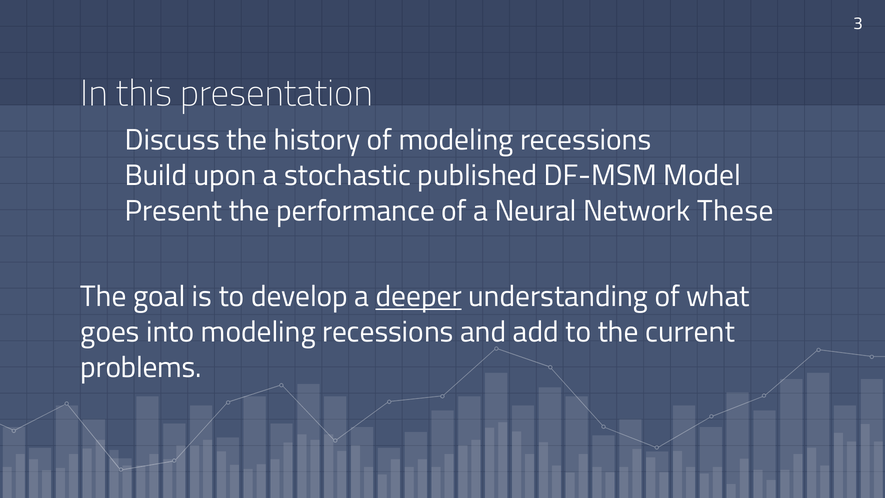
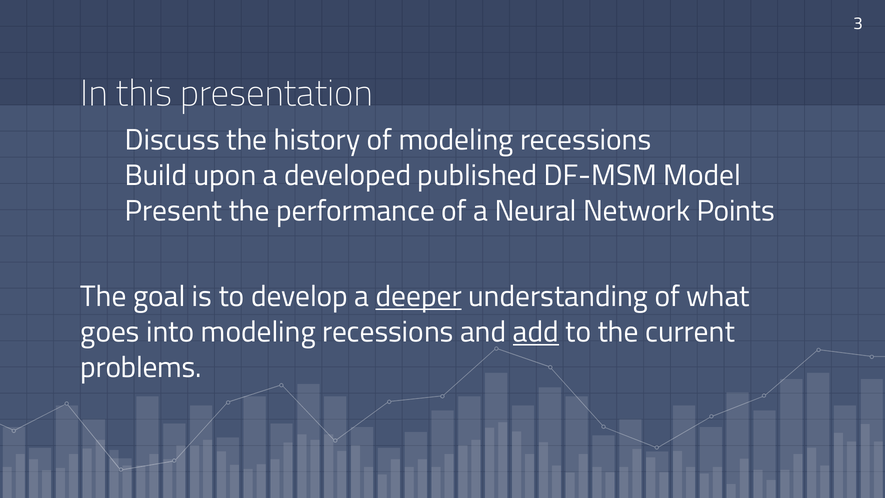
stochastic: stochastic -> developed
These: These -> Points
add underline: none -> present
